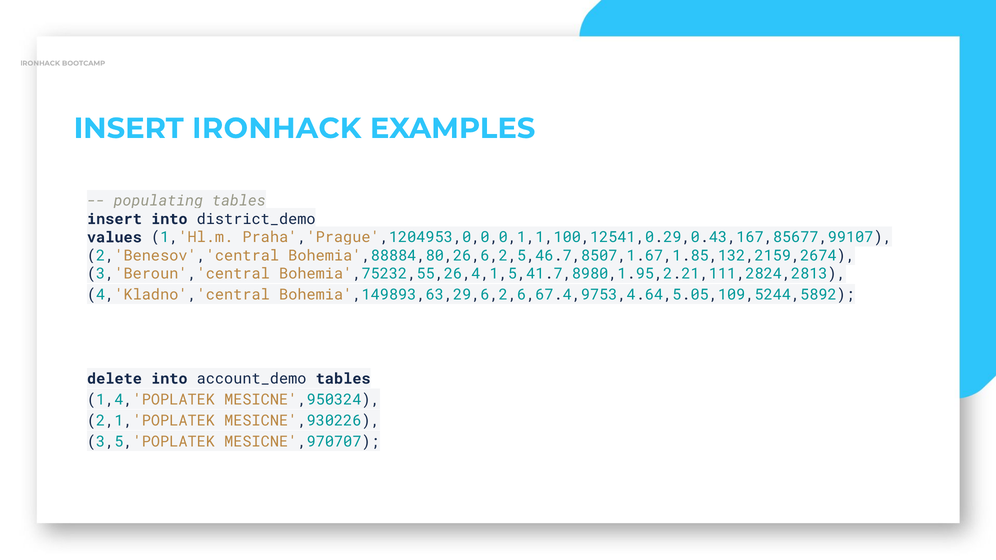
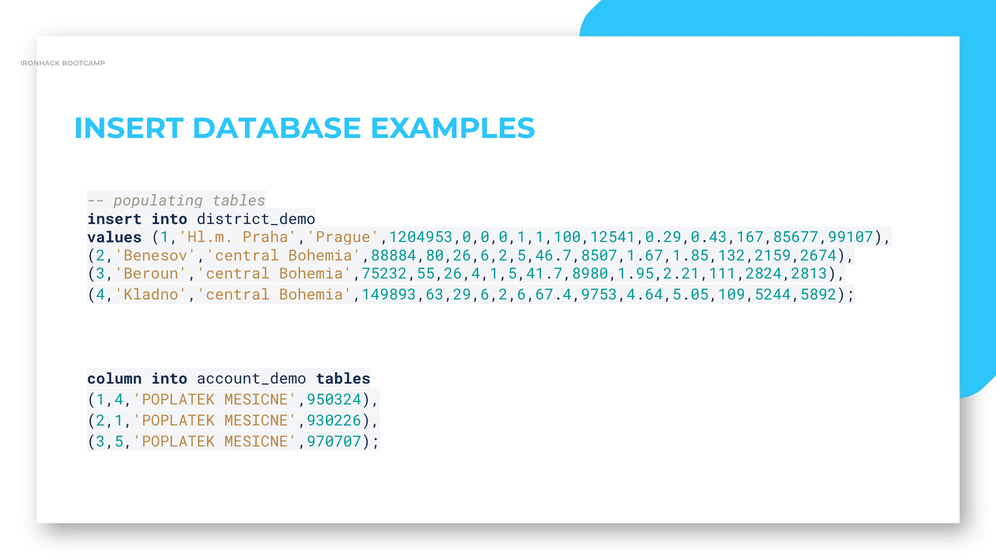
INSERT IRONHACK: IRONHACK -> DATABASE
delete: delete -> column
